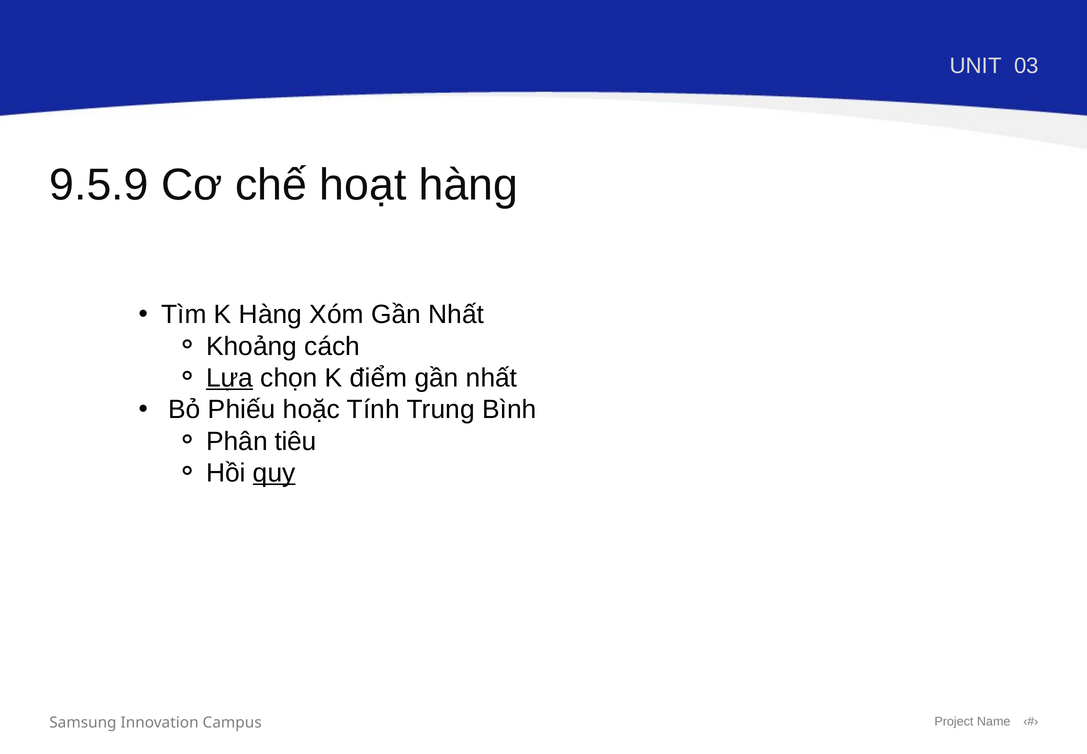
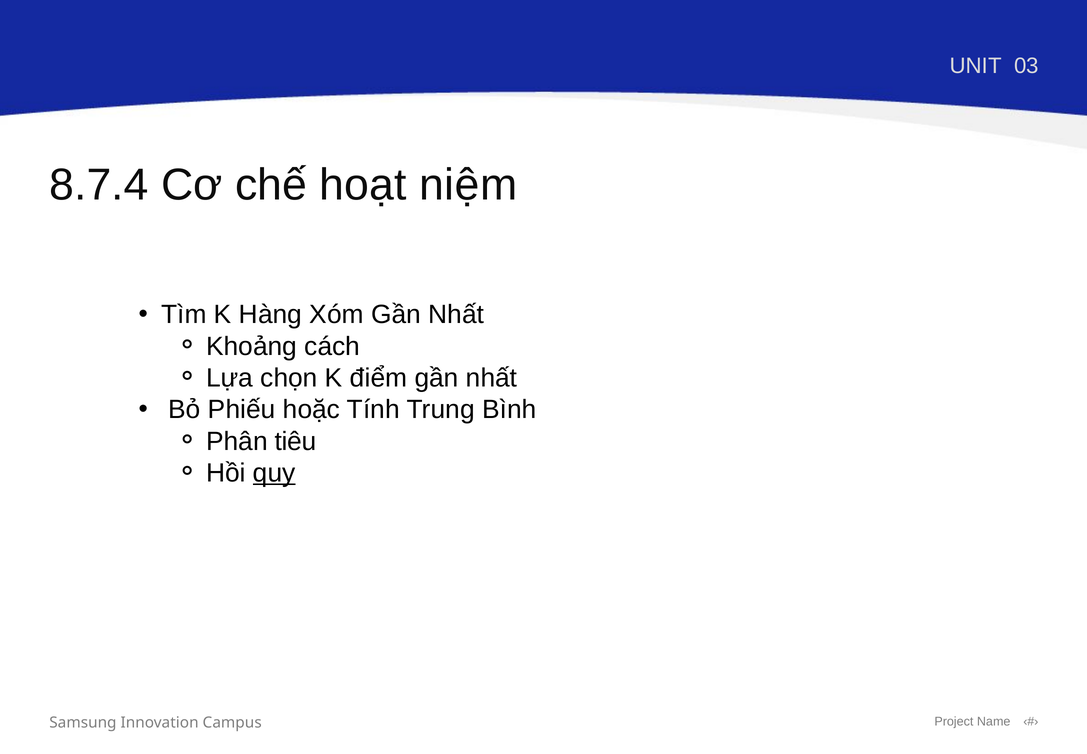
9.5.9: 9.5.9 -> 8.7.4
hoạt hàng: hàng -> niệm
Lựa underline: present -> none
